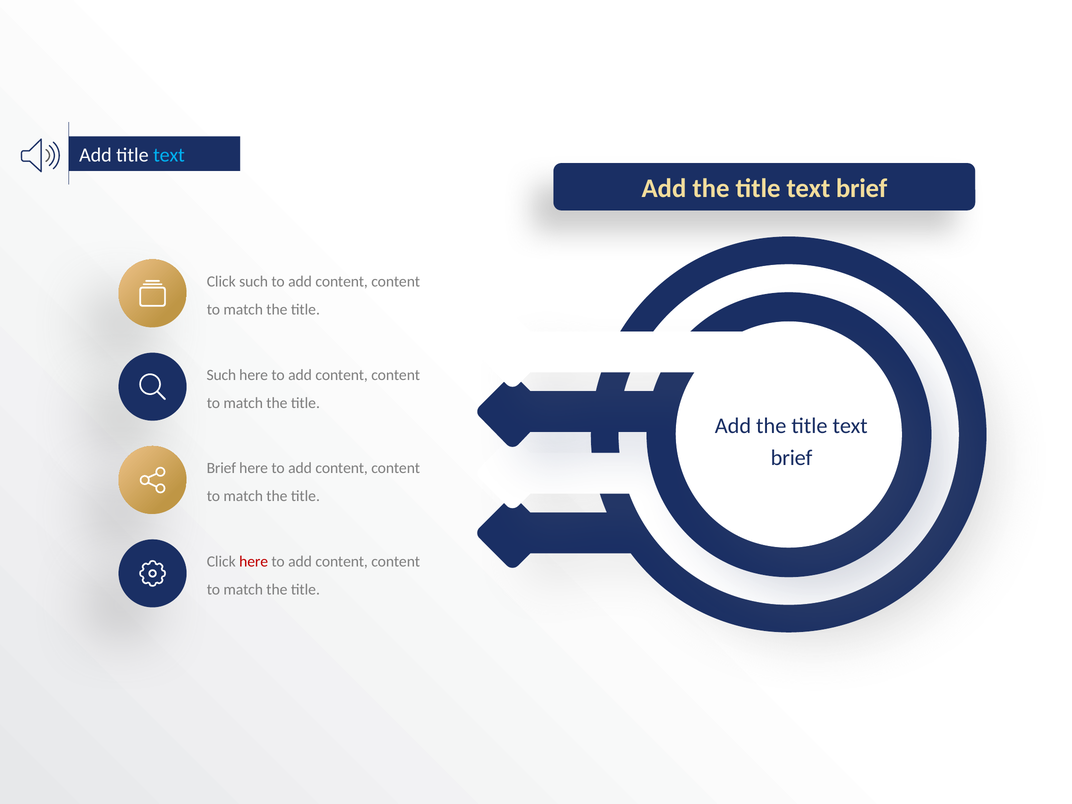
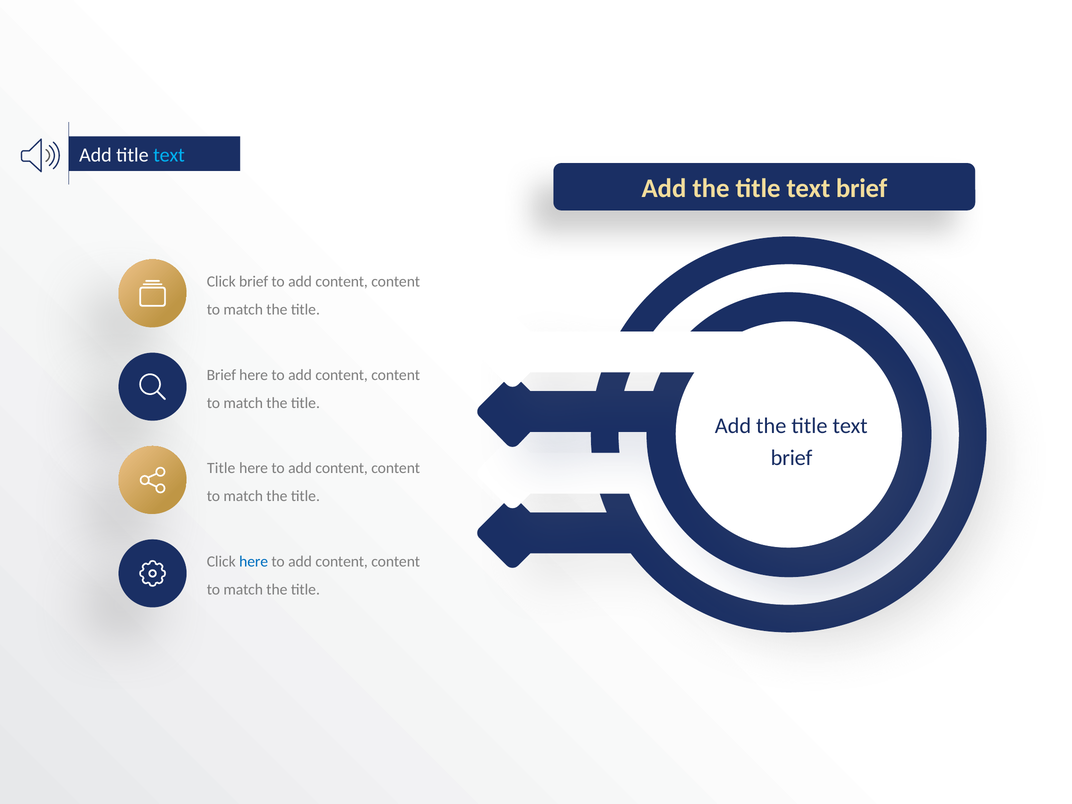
Click such: such -> brief
Such at (221, 375): Such -> Brief
Brief at (221, 468): Brief -> Title
here at (254, 562) colour: red -> blue
